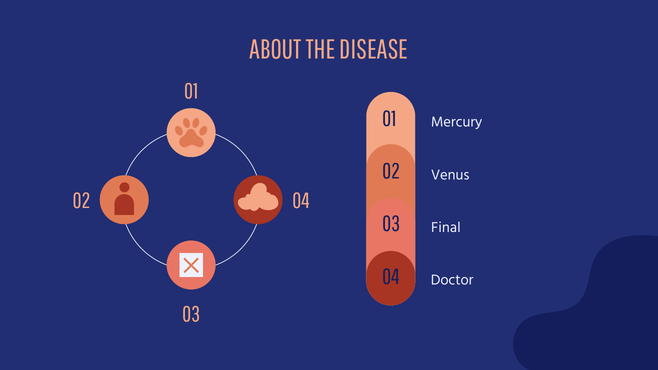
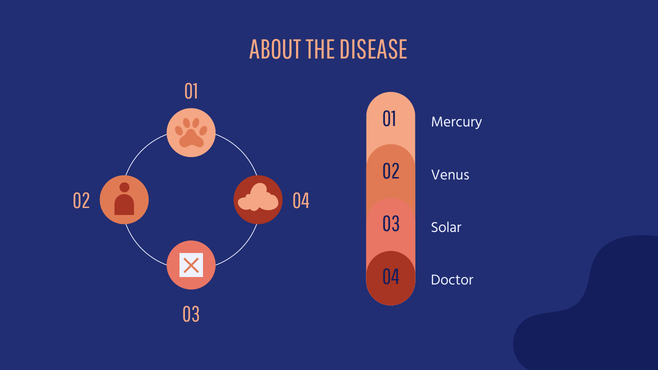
Final: Final -> Solar
